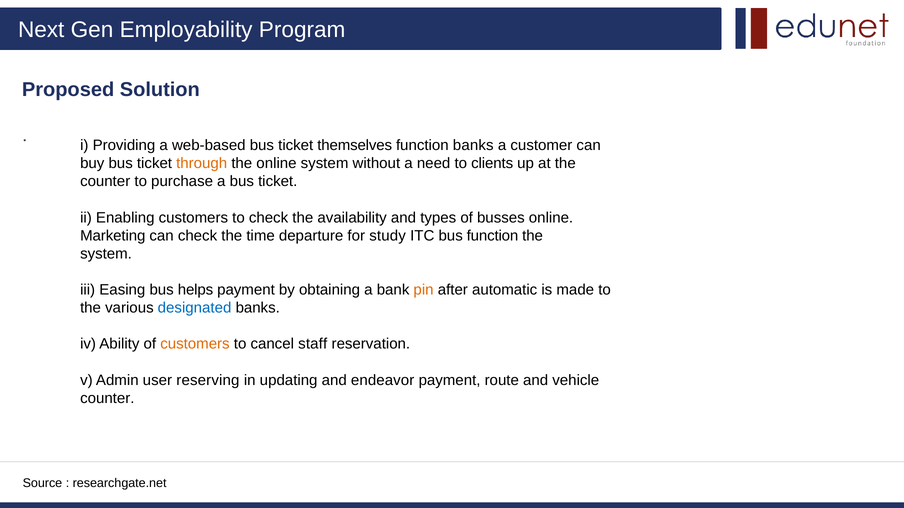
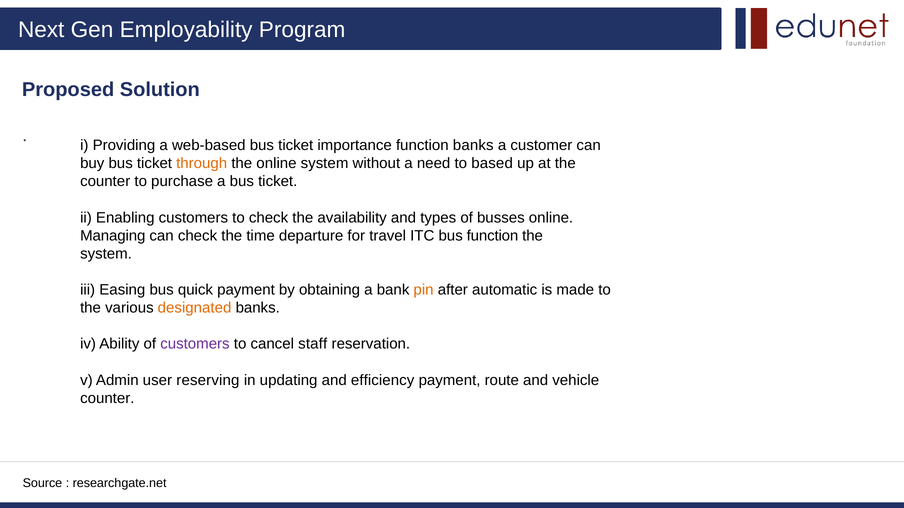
themselves: themselves -> importance
clients: clients -> based
Marketing: Marketing -> Managing
study: study -> travel
helps: helps -> quick
designated colour: blue -> orange
customers at (195, 344) colour: orange -> purple
endeavor: endeavor -> efficiency
